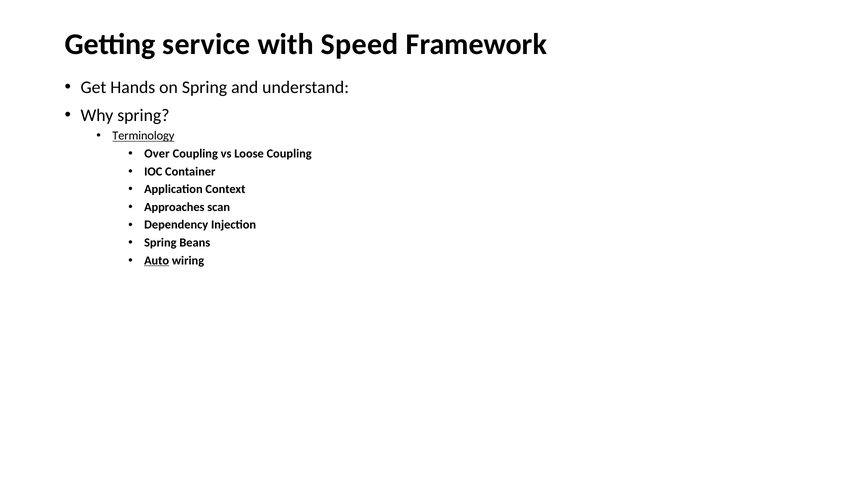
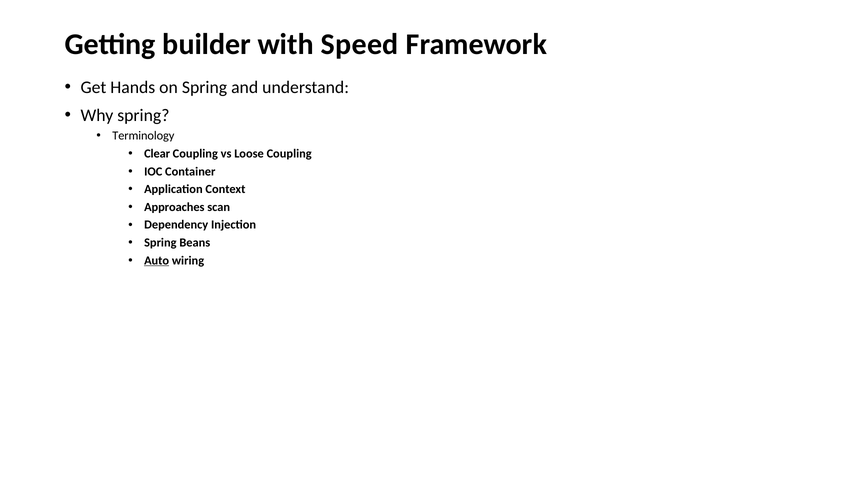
service: service -> builder
Terminology underline: present -> none
Over: Over -> Clear
